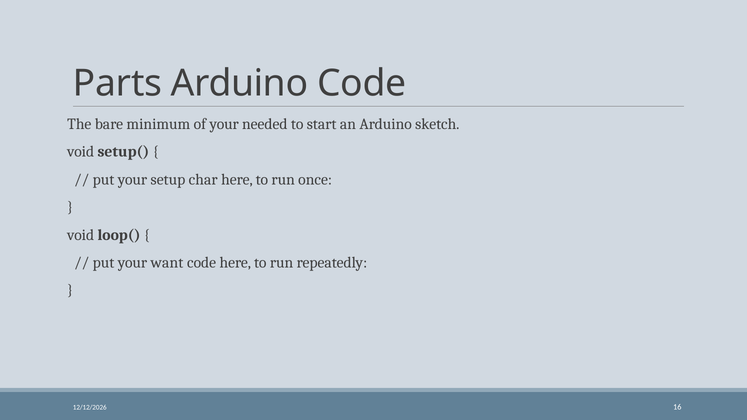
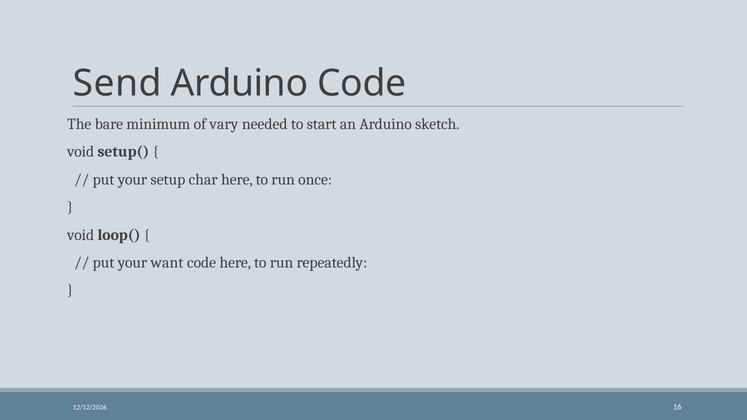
Parts: Parts -> Send
of your: your -> vary
